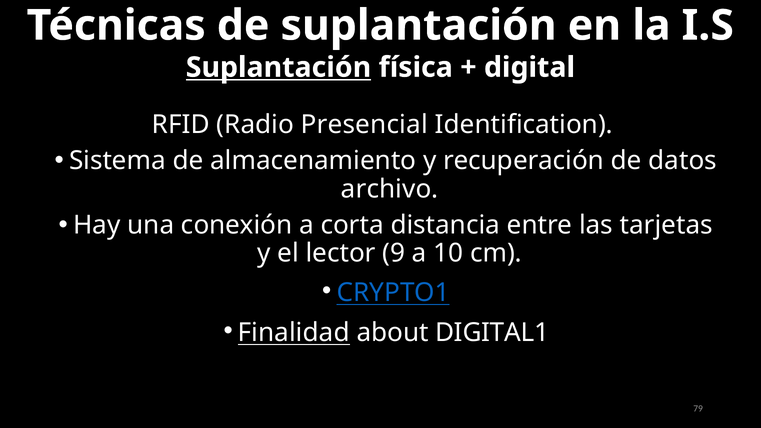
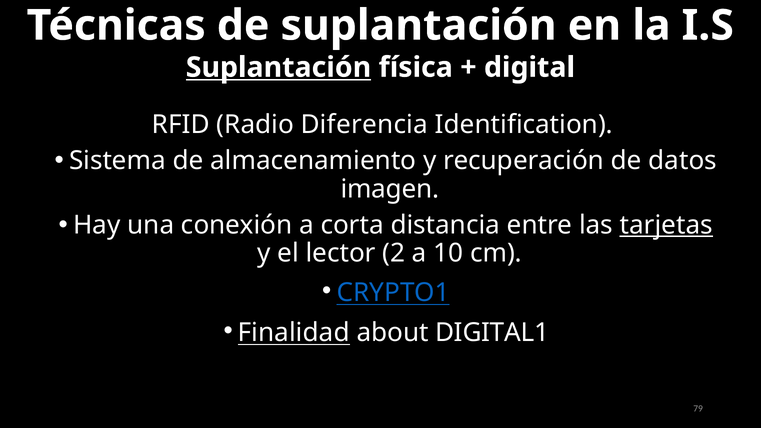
Presencial: Presencial -> Diferencia
archivo: archivo -> imagen
tarjetas underline: none -> present
9: 9 -> 2
